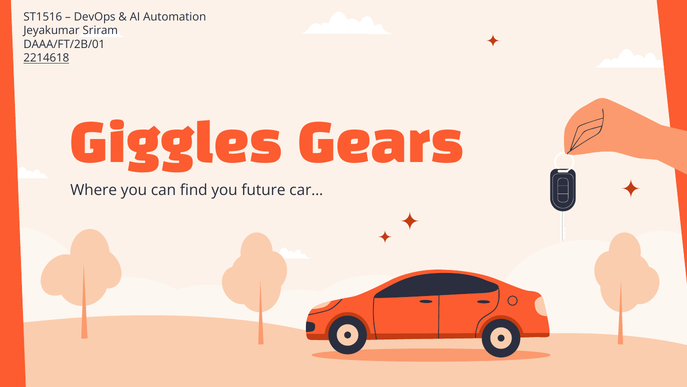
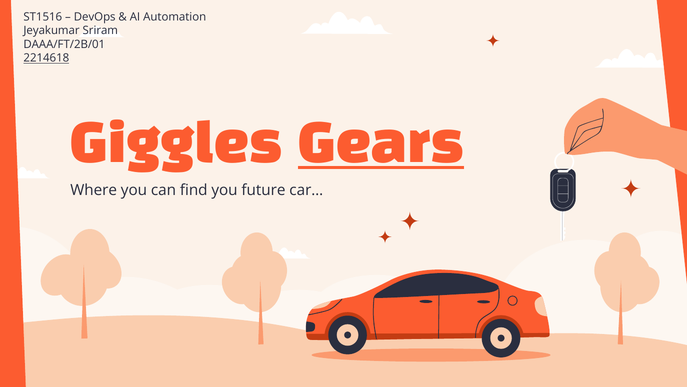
Gears underline: none -> present
